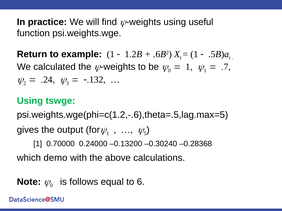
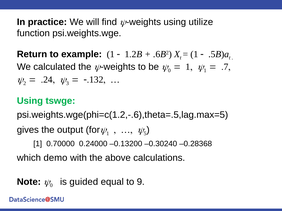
useful: useful -> utilize
follows: follows -> guided
6: 6 -> 9
